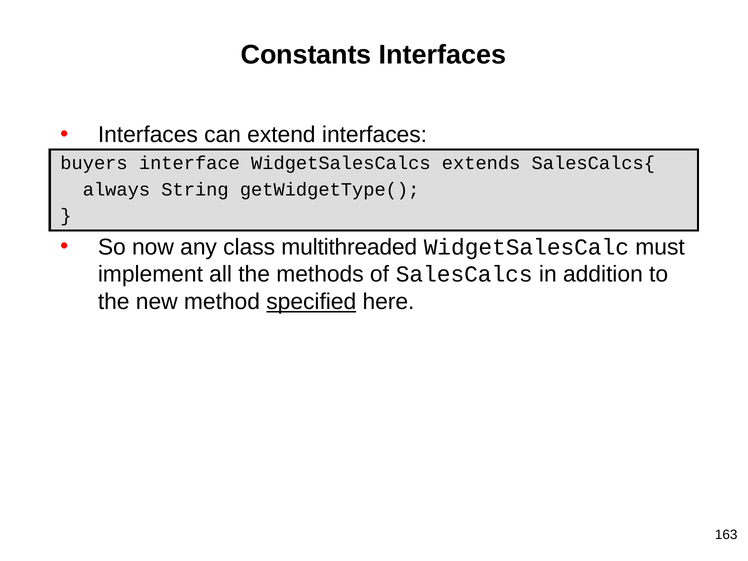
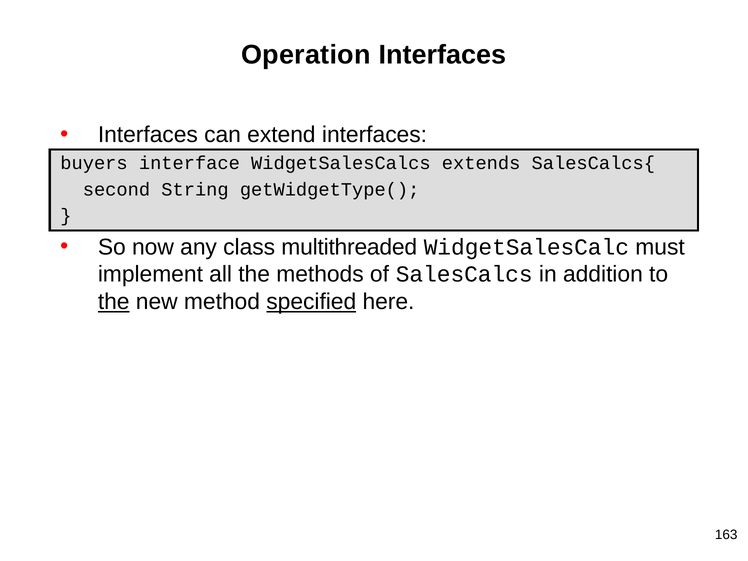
Constants: Constants -> Operation
always: always -> second
the at (114, 302) underline: none -> present
